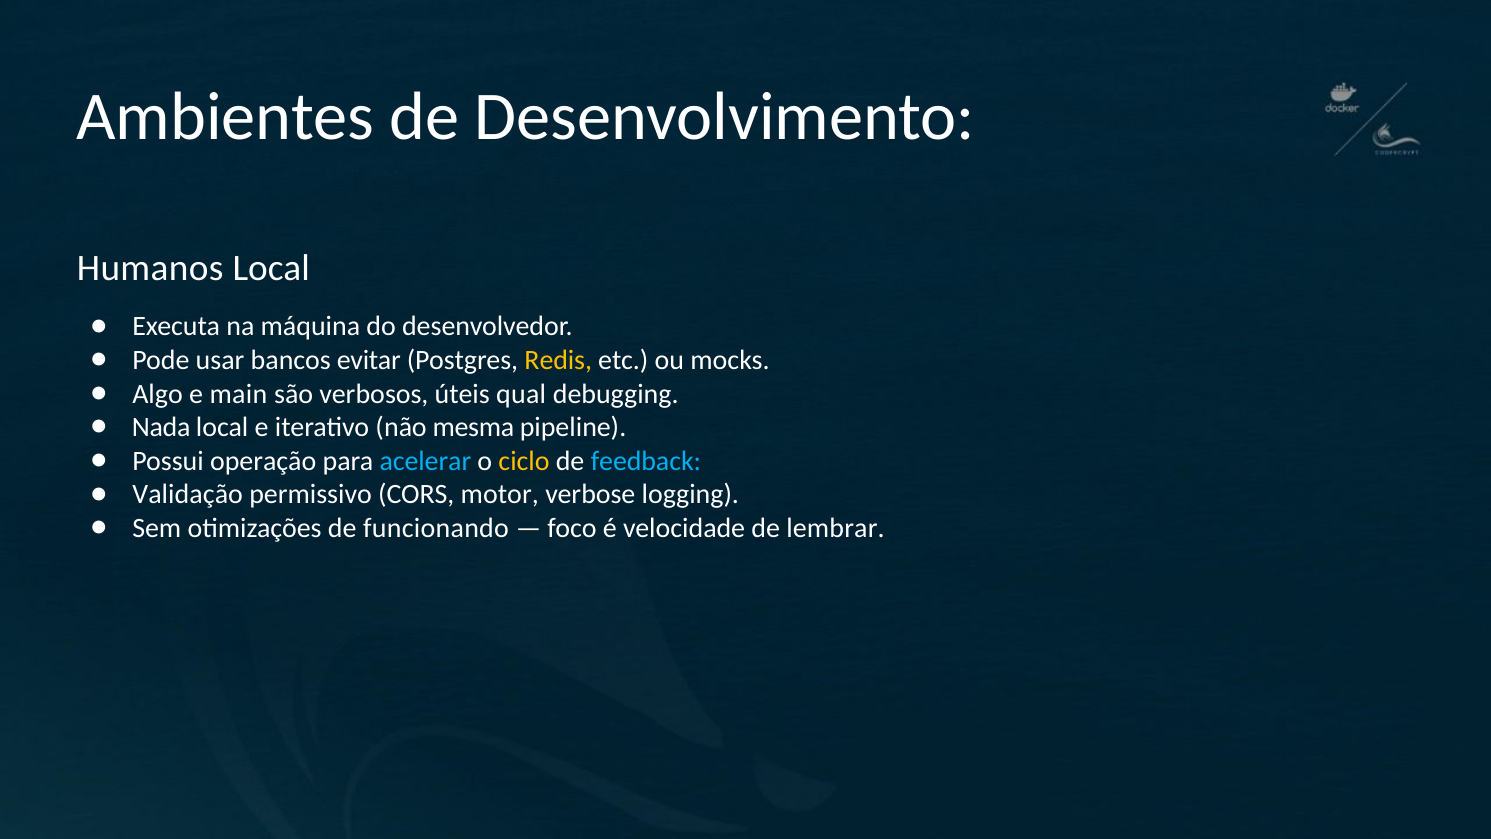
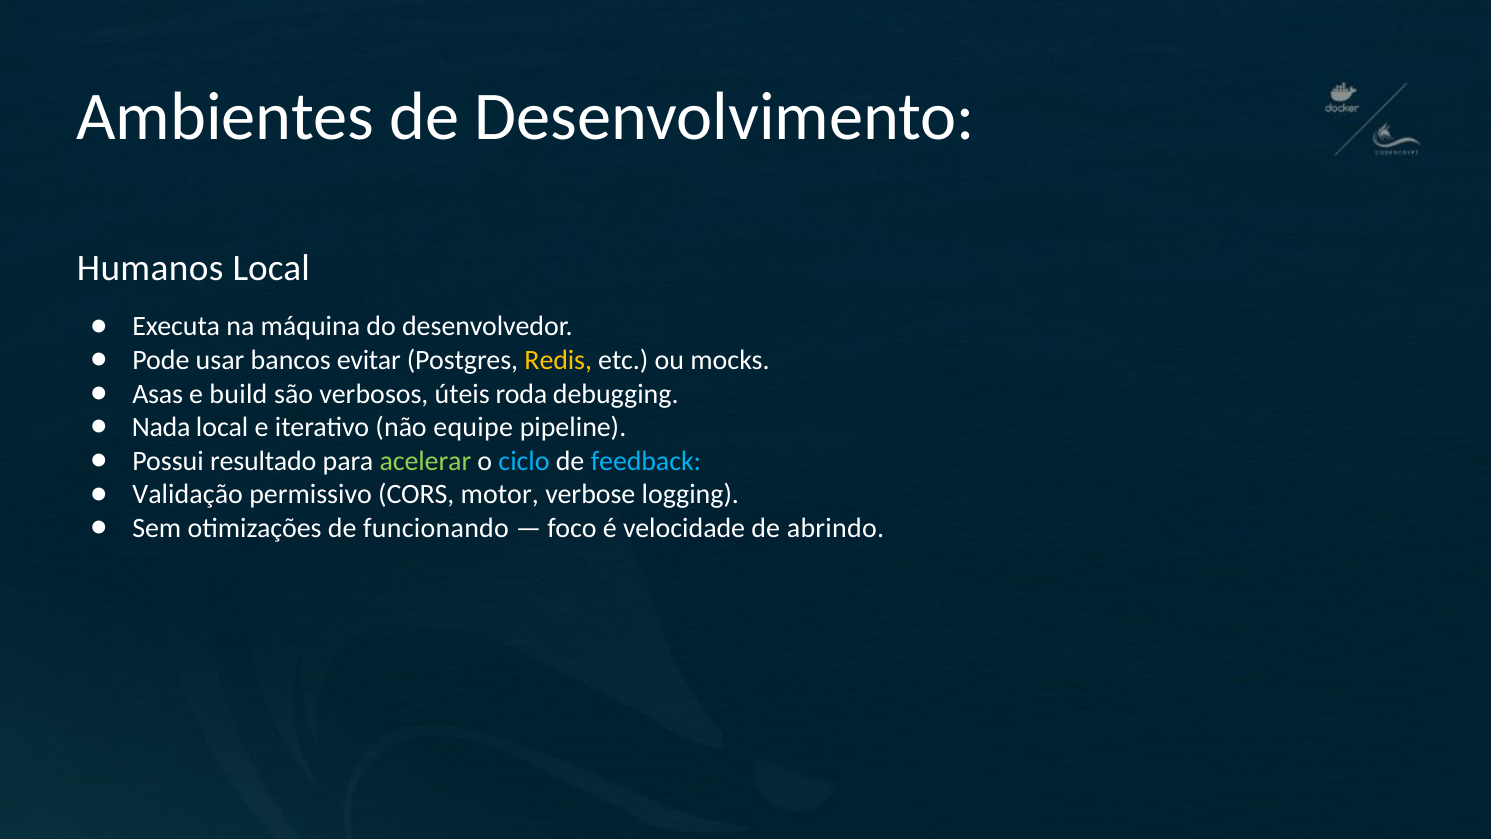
Algo: Algo -> Asas
main: main -> build
qual: qual -> roda
mesma: mesma -> equipe
operação: operação -> resultado
acelerar colour: light blue -> light green
ciclo colour: yellow -> light blue
lembrar: lembrar -> abrindo
